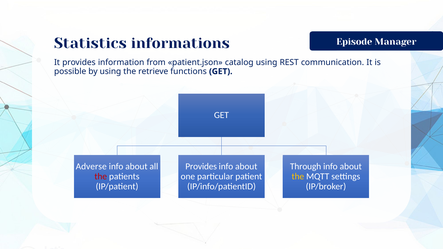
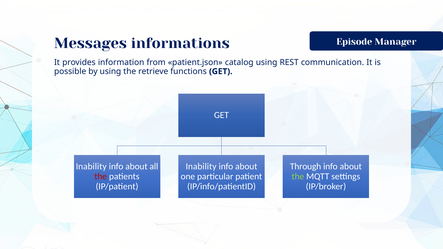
Statistics: Statistics -> Messages
Adverse at (91, 167): Adverse -> Inability
Provides at (201, 167): Provides -> Inability
the at (298, 177) colour: yellow -> light green
